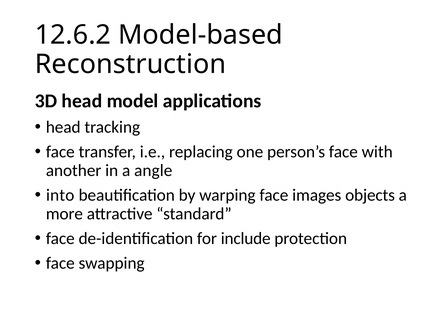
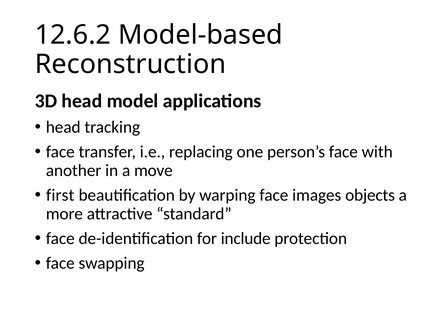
angle: angle -> move
into: into -> first
